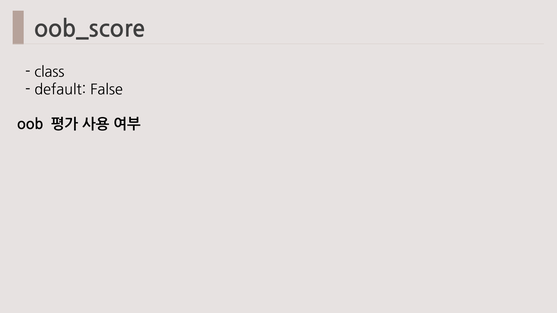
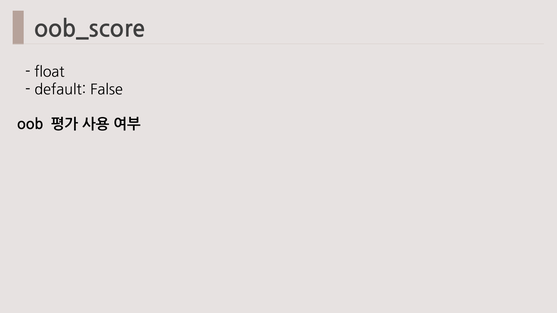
class: class -> float
